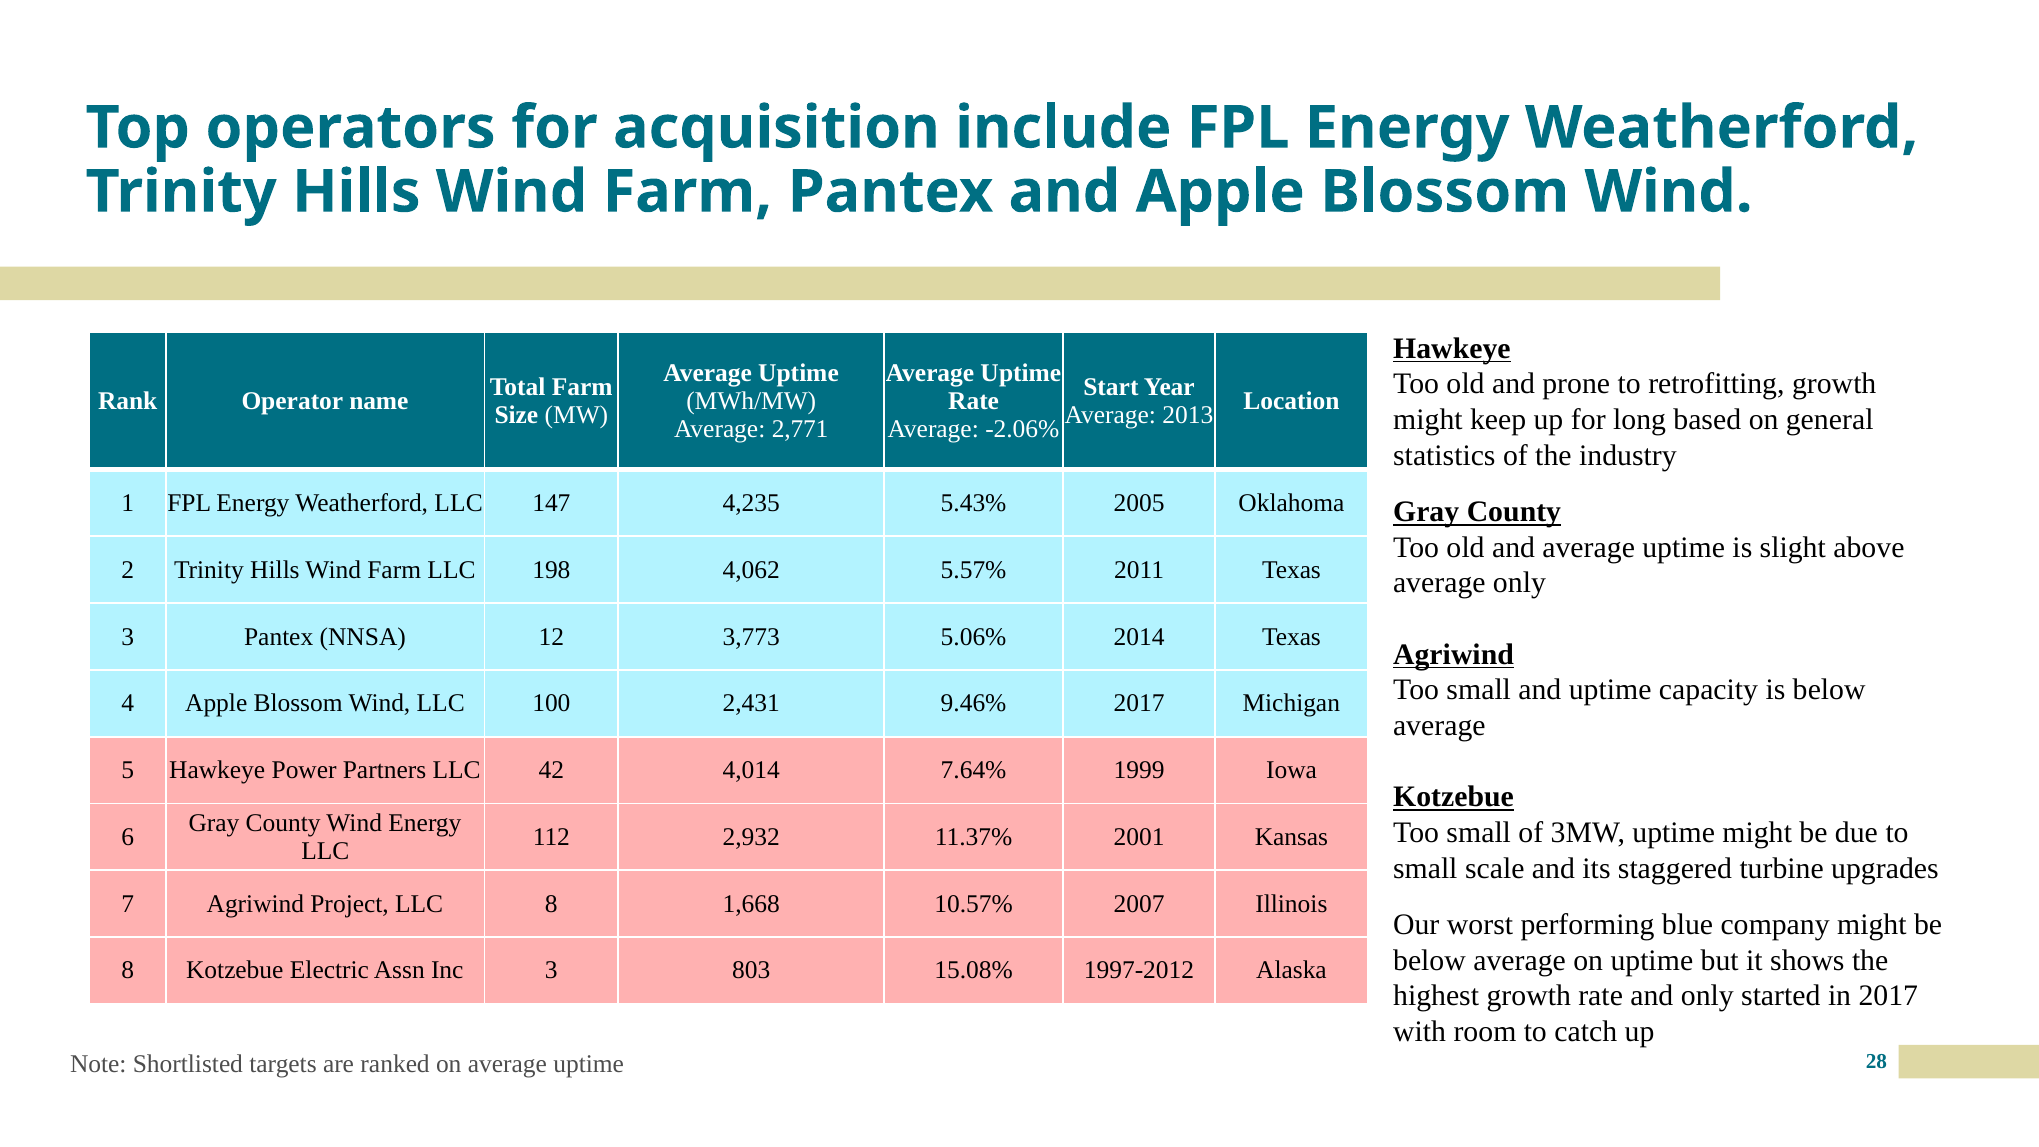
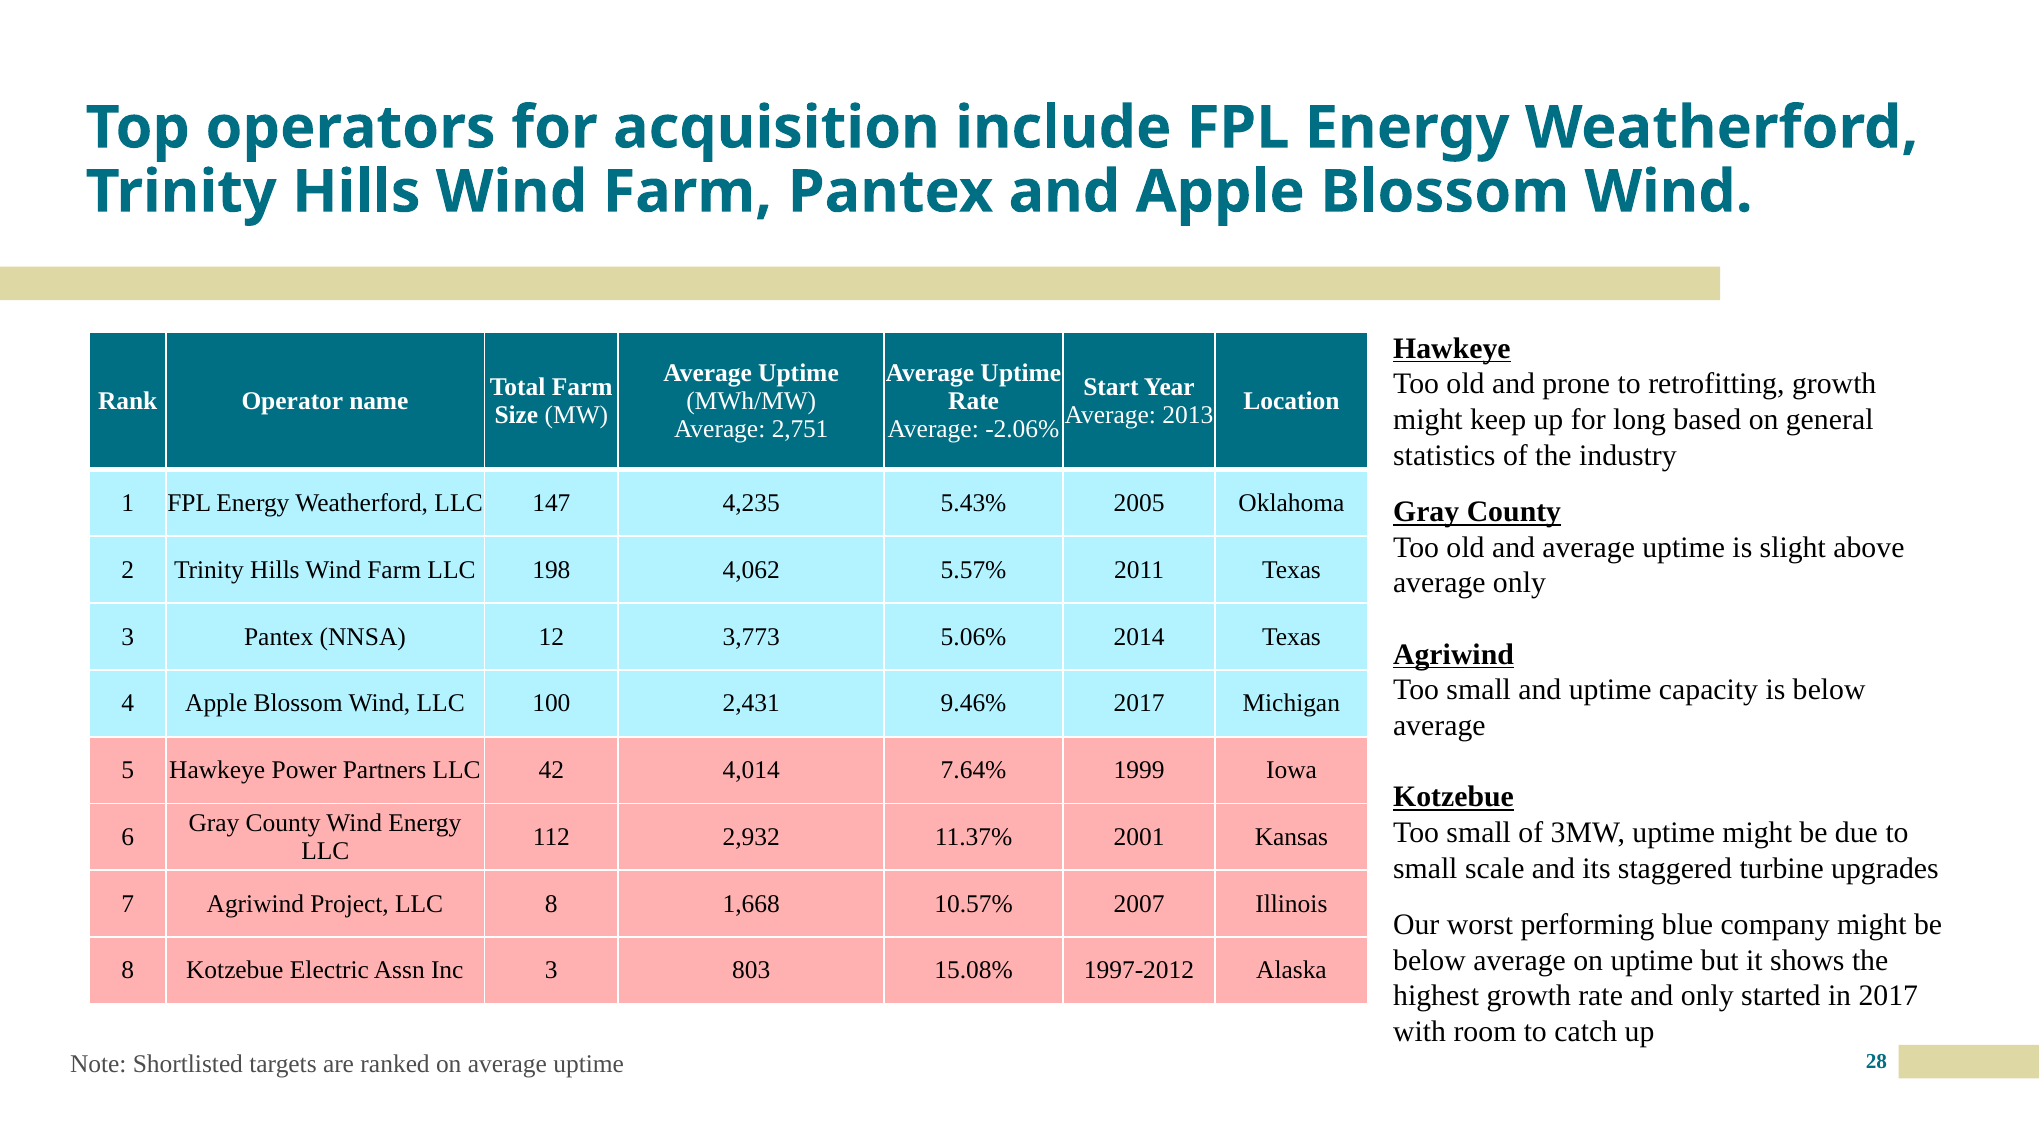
2,771: 2,771 -> 2,751
